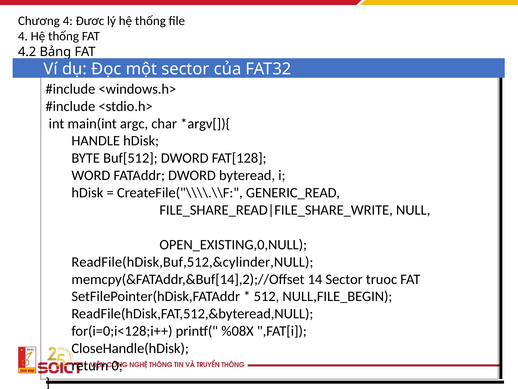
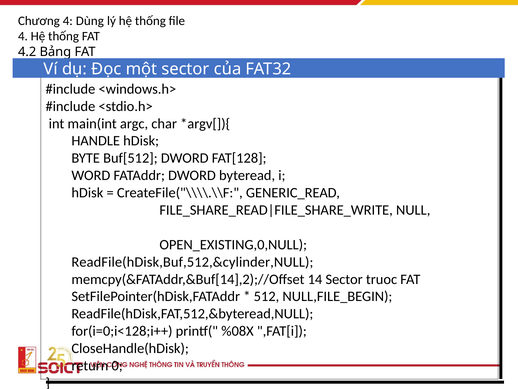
Đươc: Đươc -> Dùng
